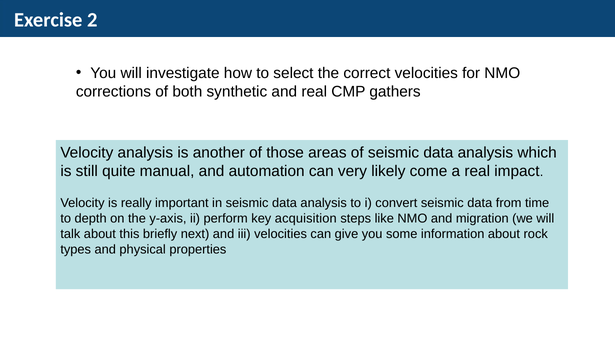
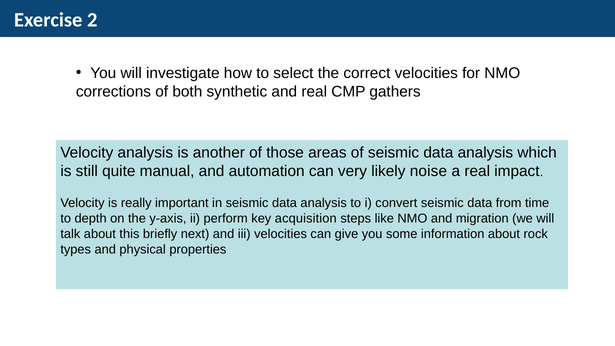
come: come -> noise
